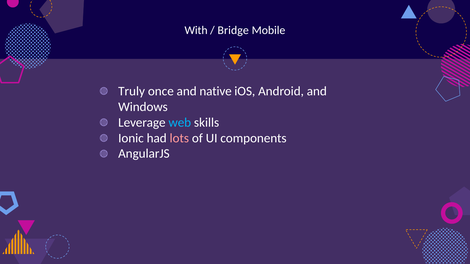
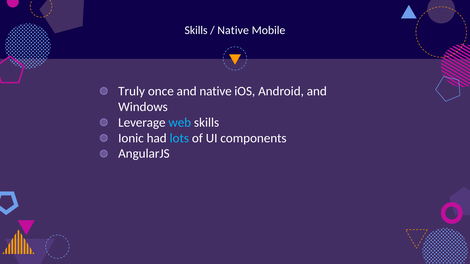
With at (196, 30): With -> Skills
Bridge at (233, 30): Bridge -> Native
lots colour: pink -> light blue
